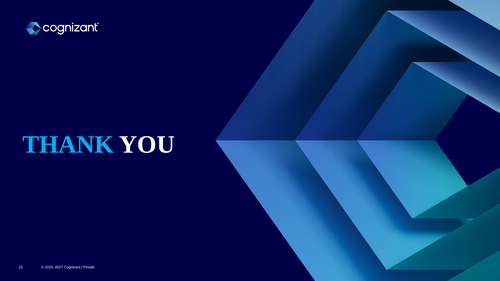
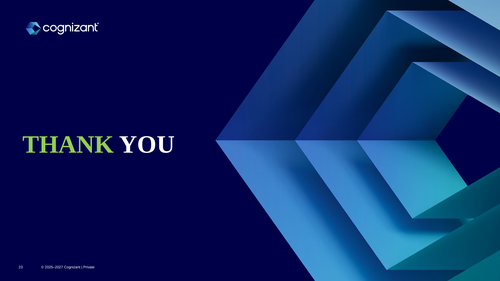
THANK colour: light blue -> light green
